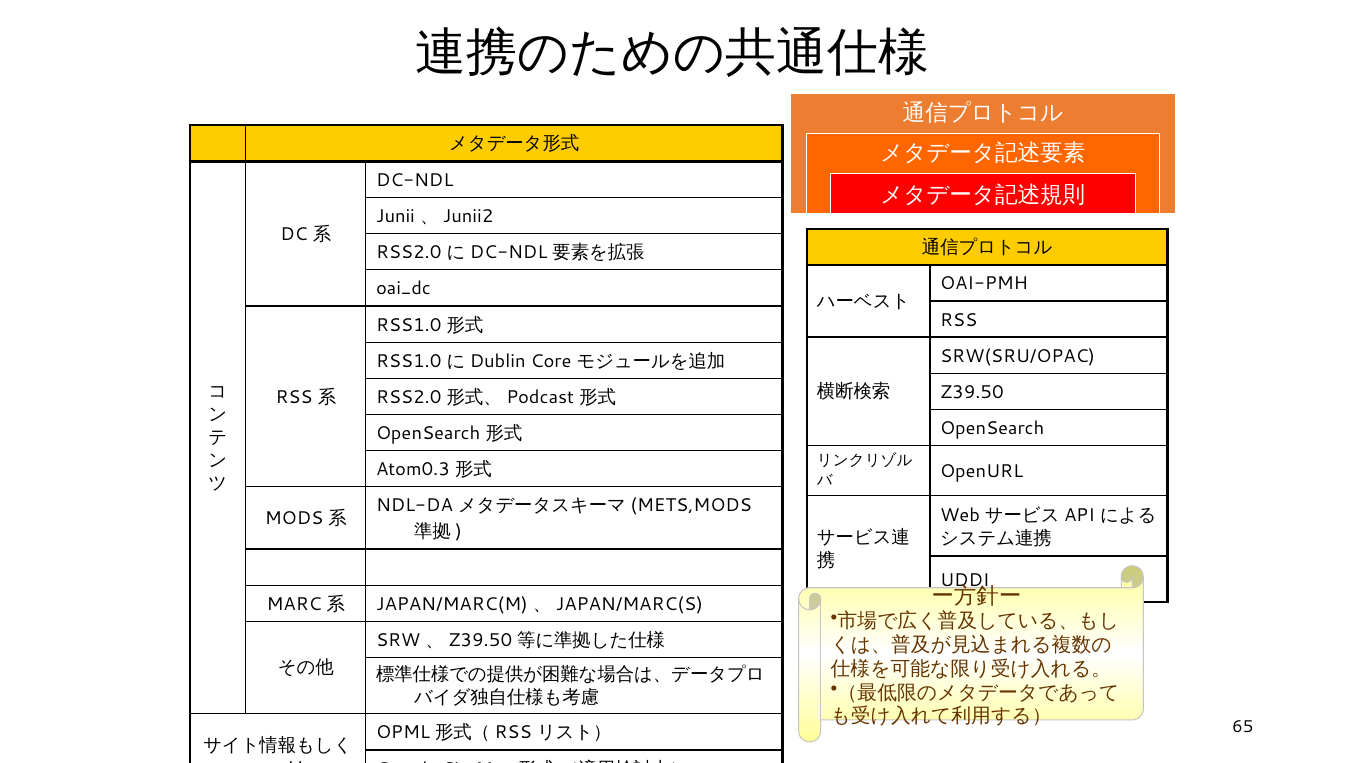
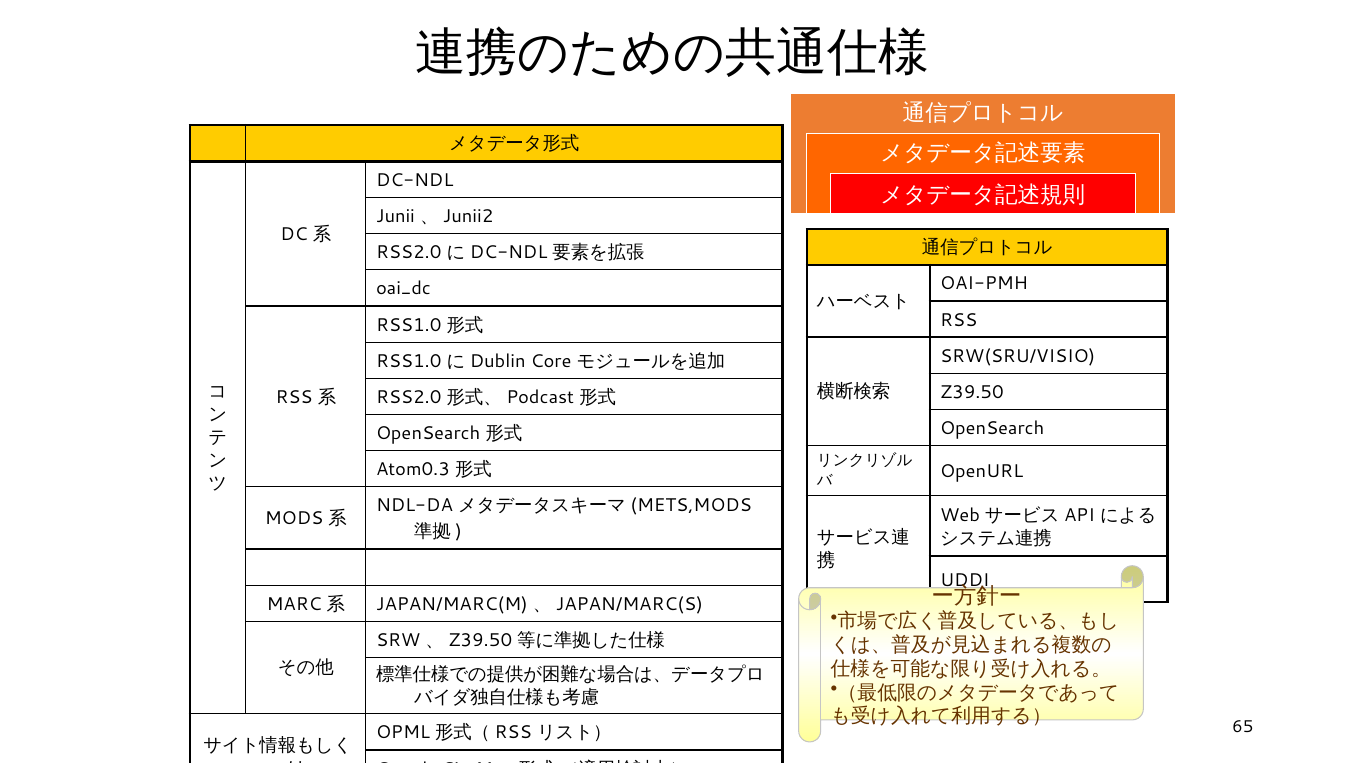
SRW(SRU/OPAC: SRW(SRU/OPAC -> SRW(SRU/VISIO
